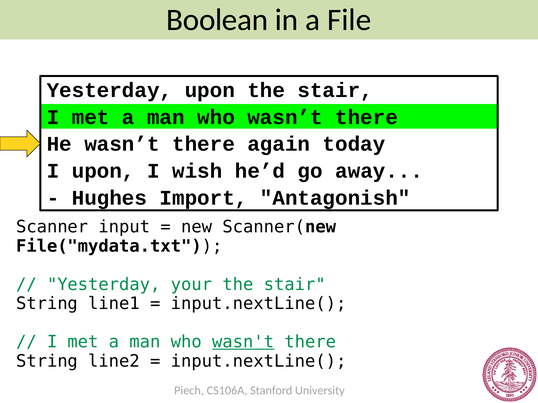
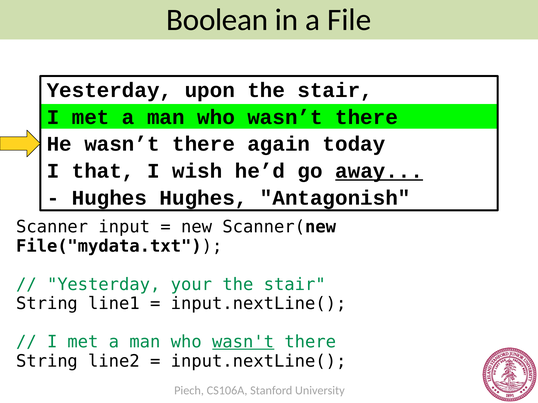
I upon: upon -> that
away underline: none -> present
Hughes Import: Import -> Hughes
